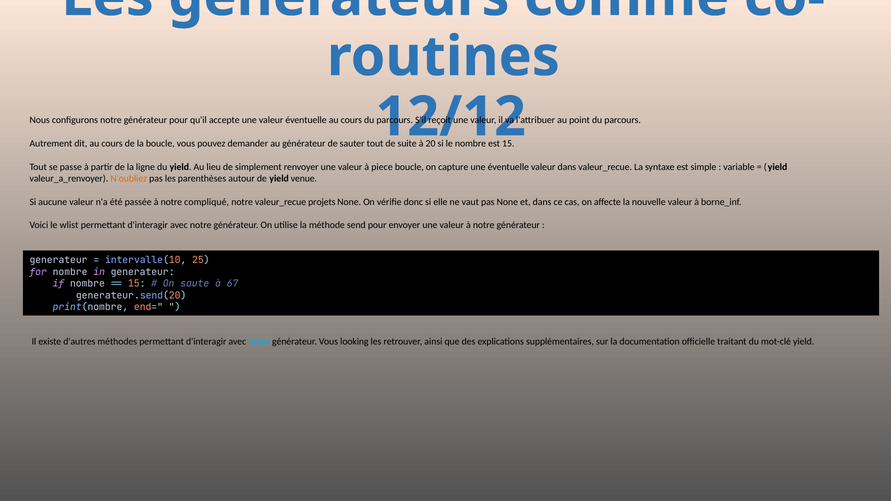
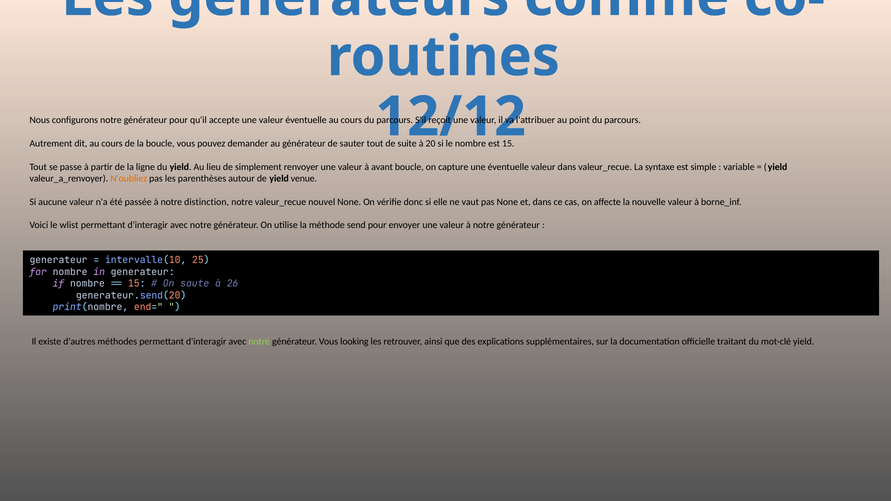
piece: piece -> avant
compliqué: compliqué -> distinction
projets: projets -> nouvel
67: 67 -> 26
notre at (259, 342) colour: light blue -> light green
